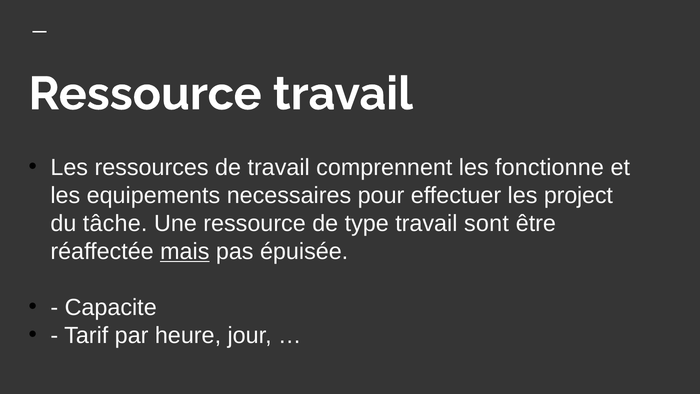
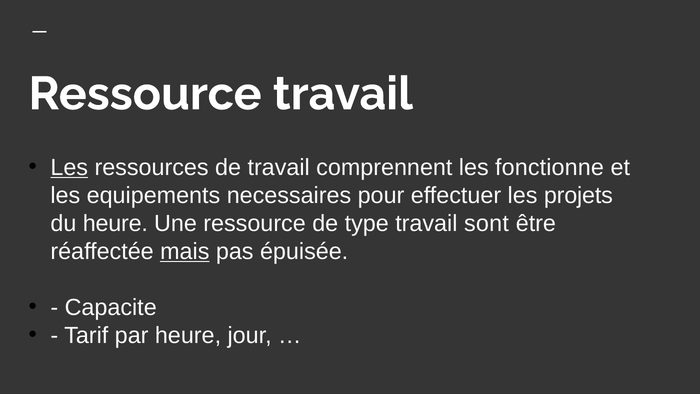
Les at (69, 167) underline: none -> present
project: project -> projets
du tâche: tâche -> heure
